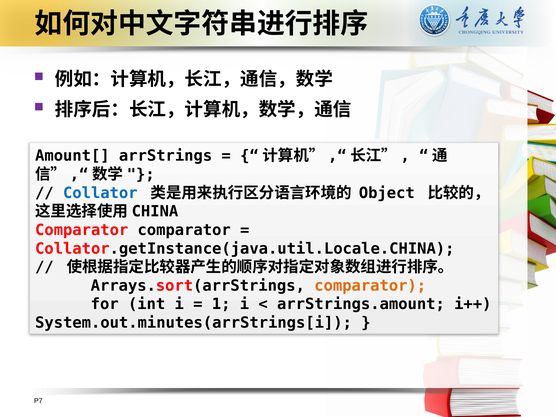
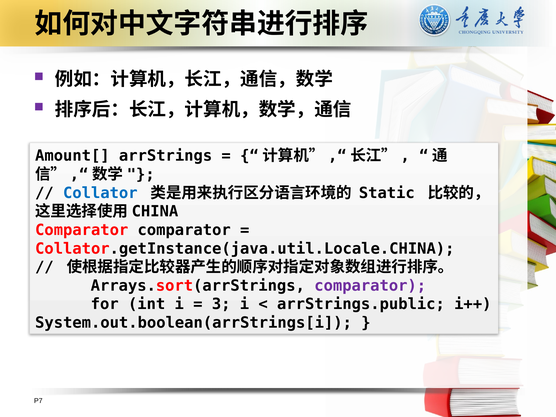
Object: Object -> Static
comparator at (370, 286) colour: orange -> purple
1: 1 -> 3
arrStrings.amount: arrStrings.amount -> arrStrings.public
System.out.minutes(arrStrings[i: System.out.minutes(arrStrings[i -> System.out.boolean(arrStrings[i
